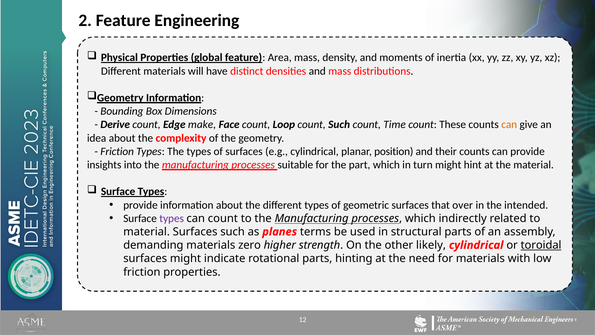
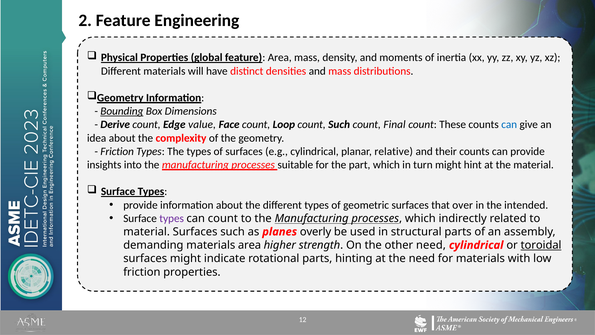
Bounding underline: none -> present
make: make -> value
Time: Time -> Final
can at (509, 124) colour: orange -> blue
position: position -> relative
terms: terms -> overly
materials zero: zero -> area
other likely: likely -> need
